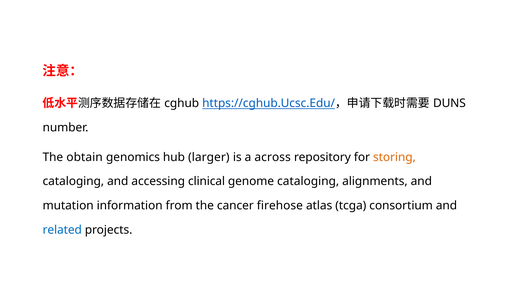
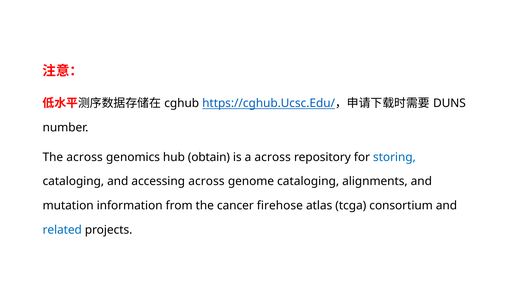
The obtain: obtain -> across
larger: larger -> obtain
storing colour: orange -> blue
accessing clinical: clinical -> across
